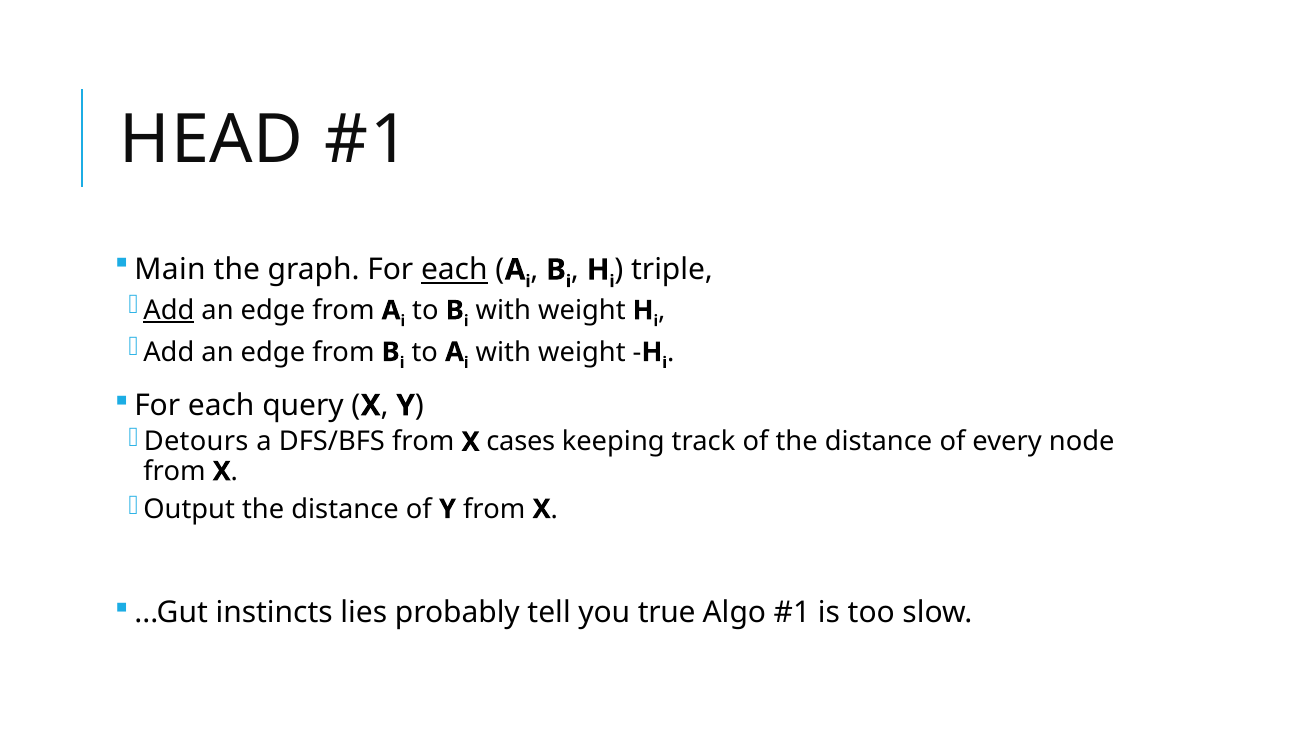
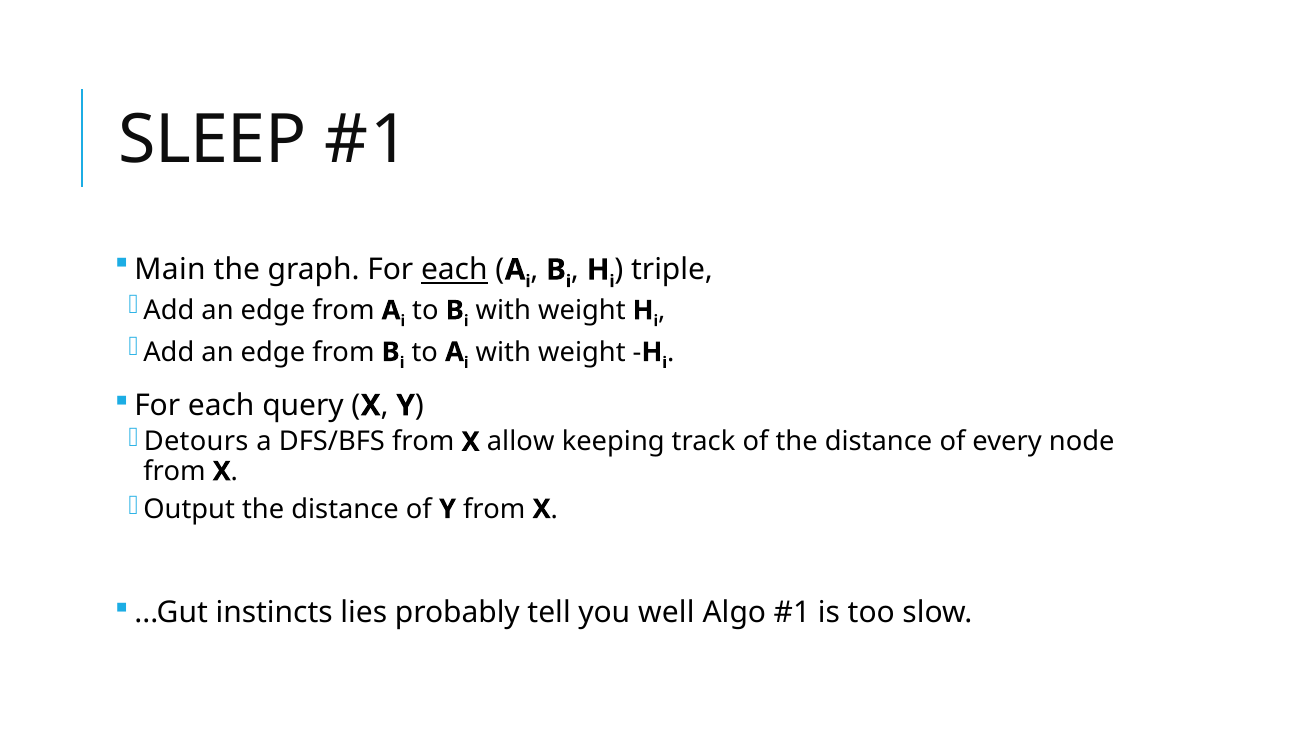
HEAD: HEAD -> SLEEP
Add at (169, 310) underline: present -> none
cases: cases -> allow
true: true -> well
